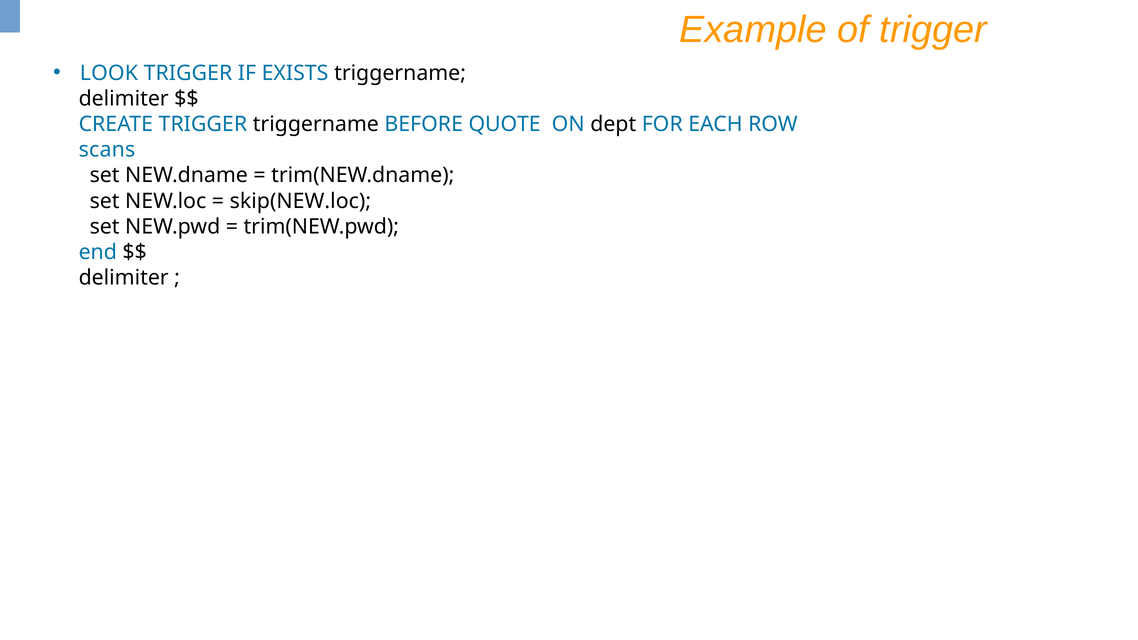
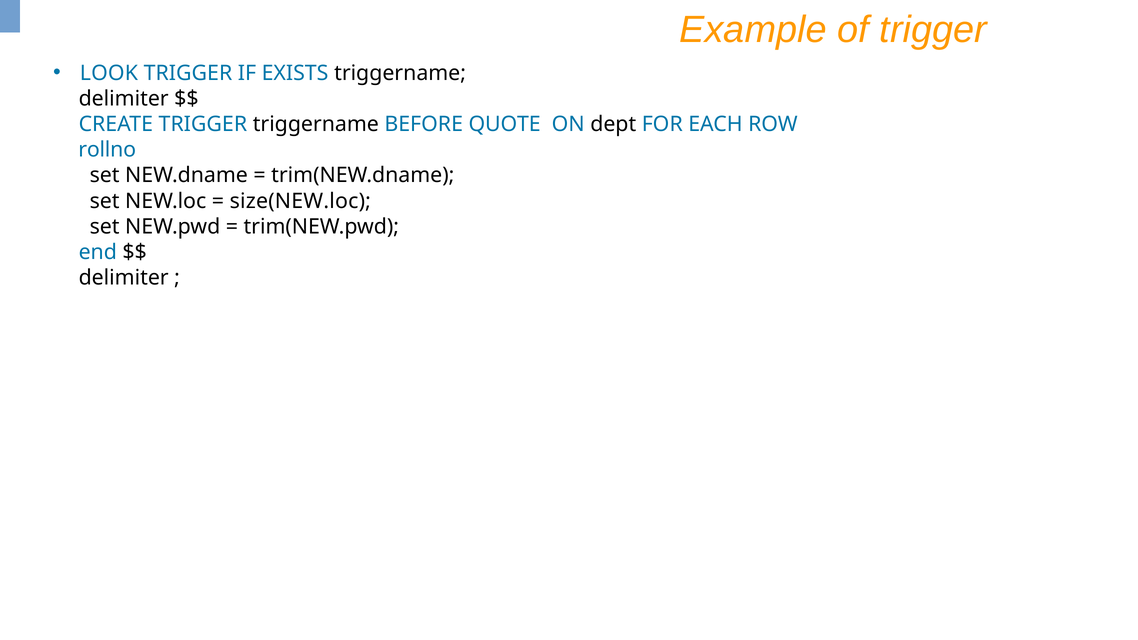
scans: scans -> rollno
skip(NEW.loc: skip(NEW.loc -> size(NEW.loc
